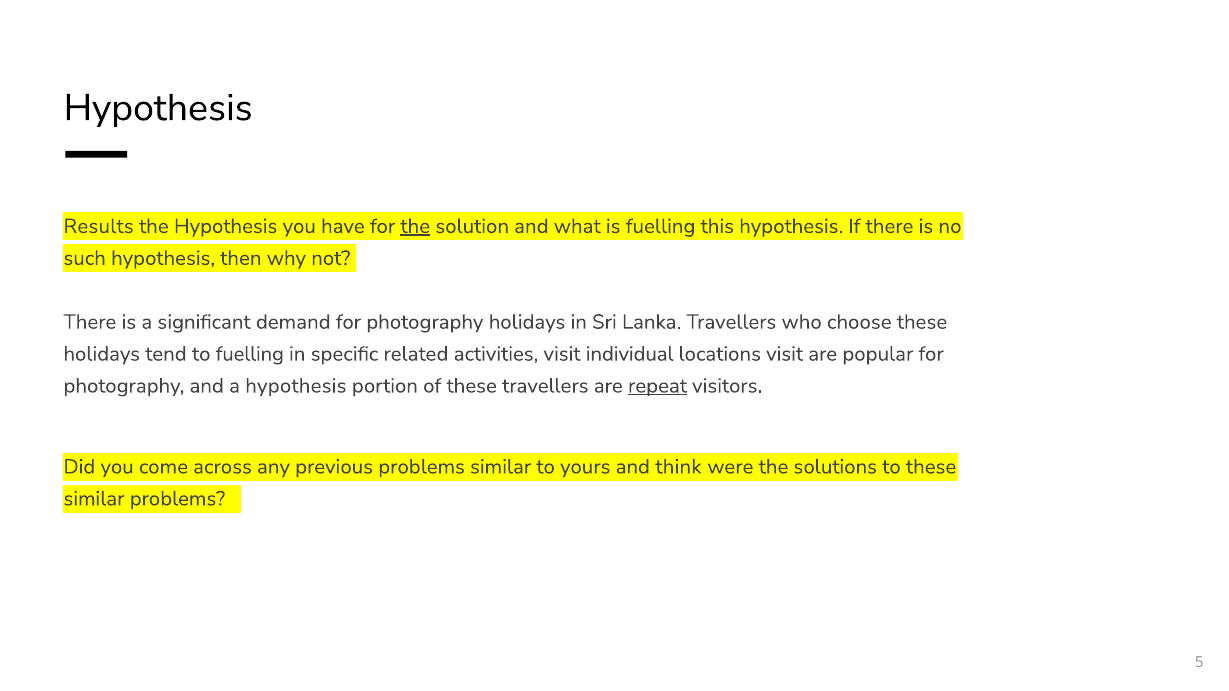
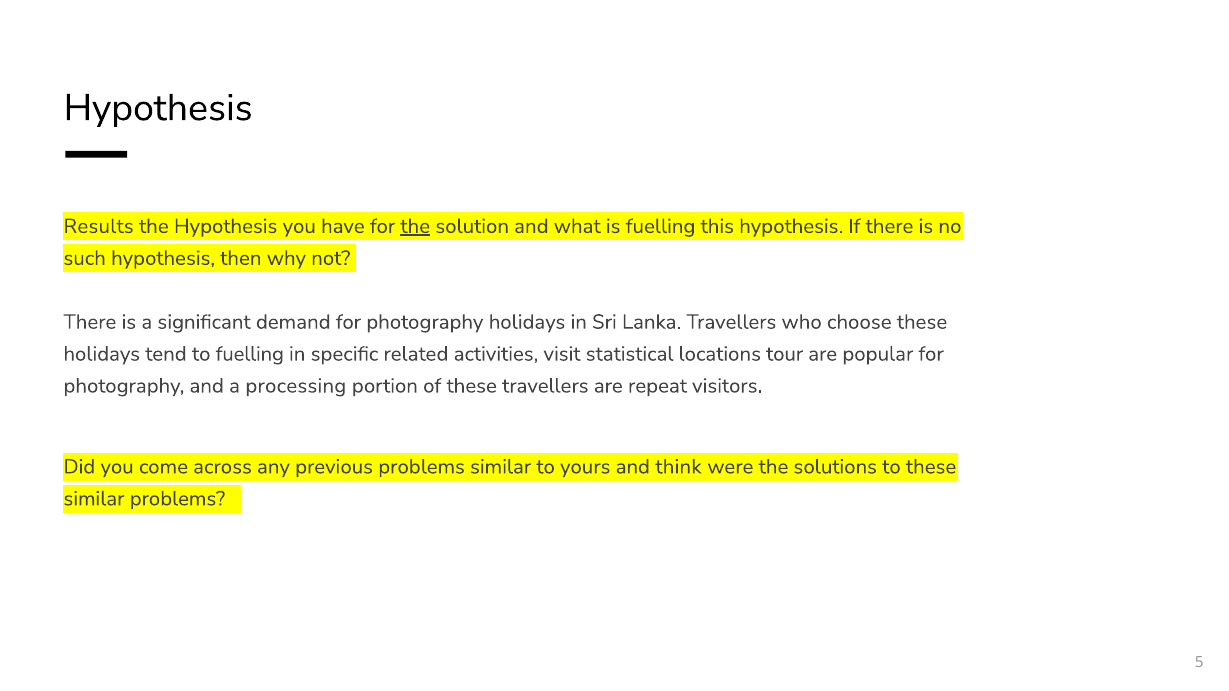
individual: individual -> statistical
locations visit: visit -> tour
a hypothesis: hypothesis -> processing
repeat underline: present -> none
